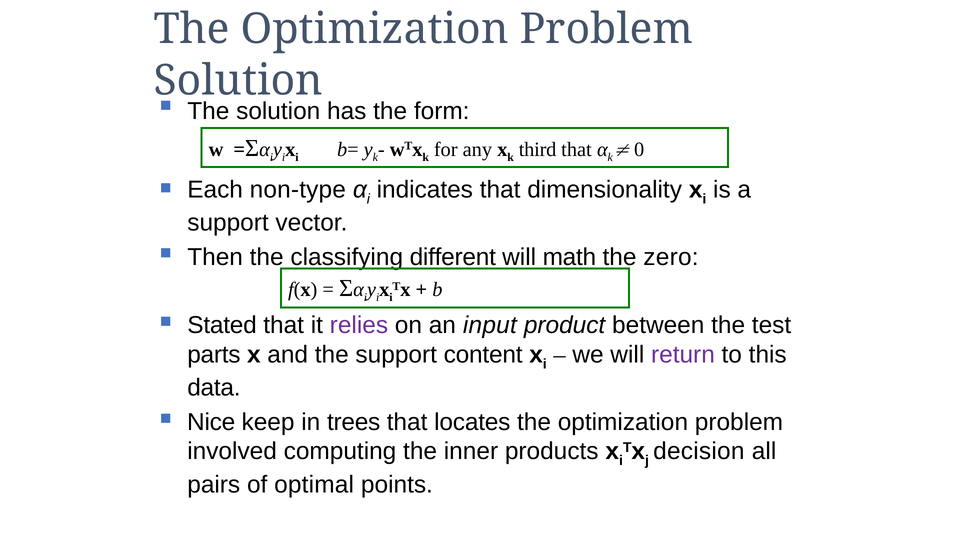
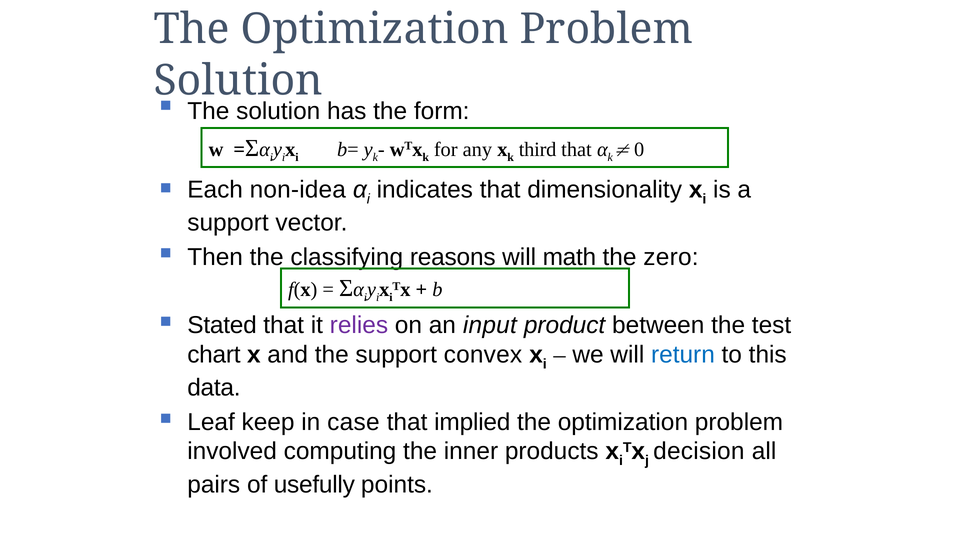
non-type: non-type -> non-idea
different: different -> reasons
parts: parts -> chart
content: content -> convex
return colour: purple -> blue
Nice: Nice -> Leaf
trees: trees -> case
locates: locates -> implied
optimal: optimal -> usefully
